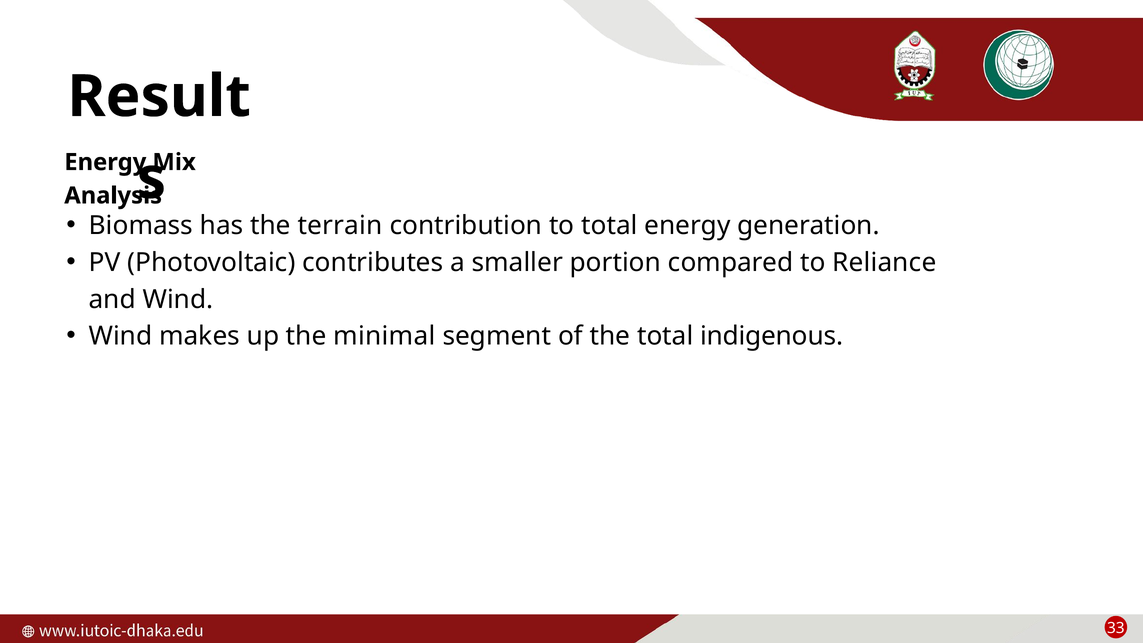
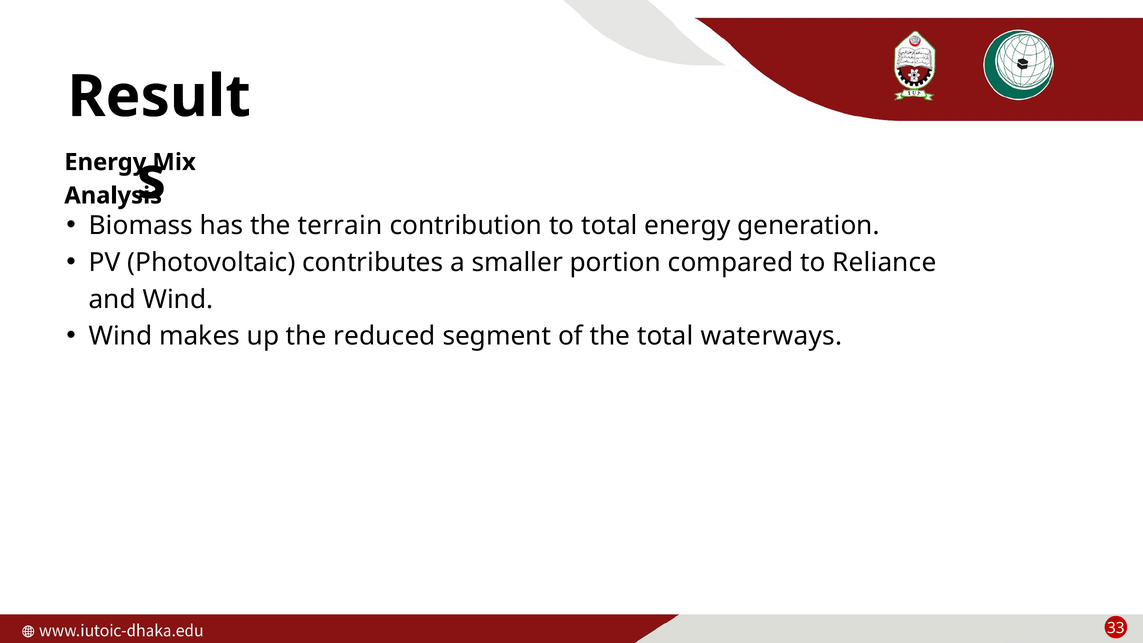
minimal: minimal -> reduced
indigenous: indigenous -> waterways
